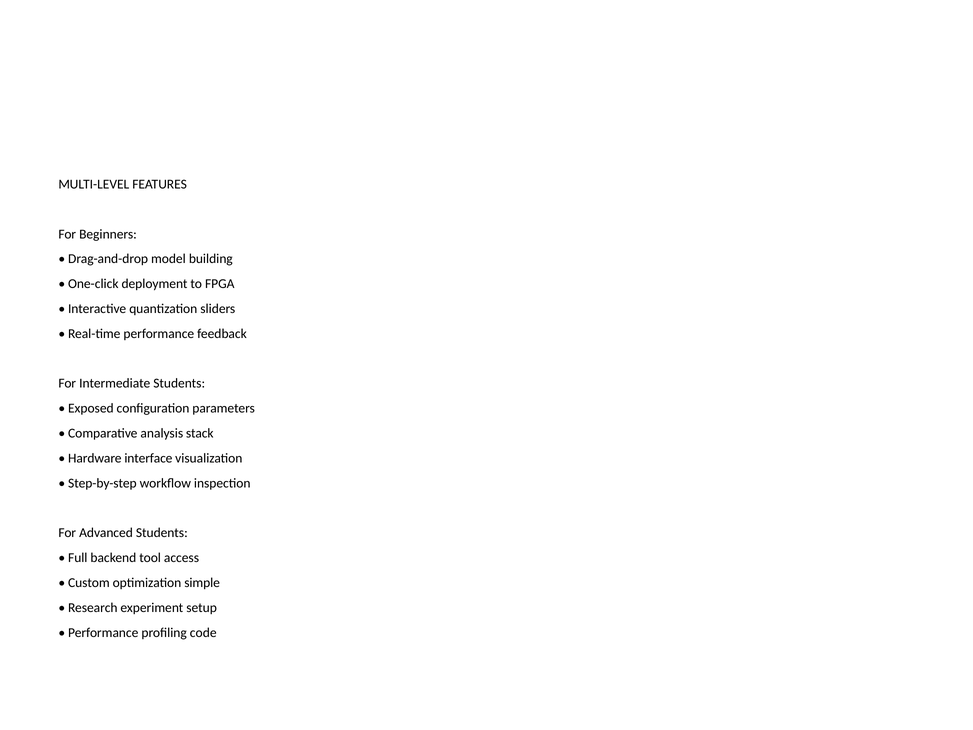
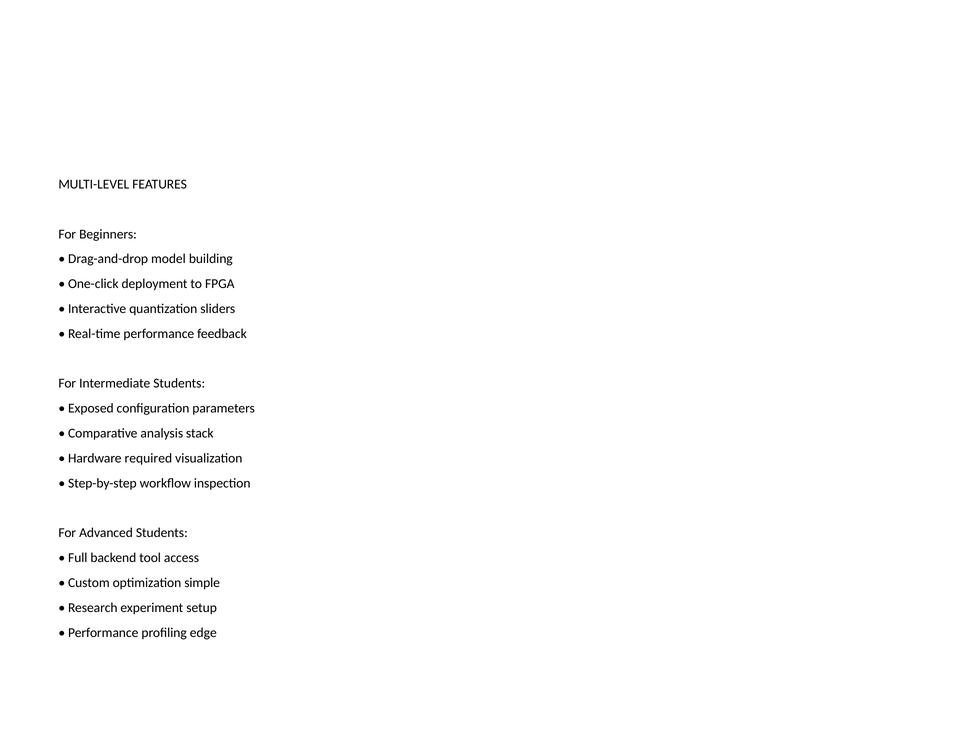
interface: interface -> required
code: code -> edge
